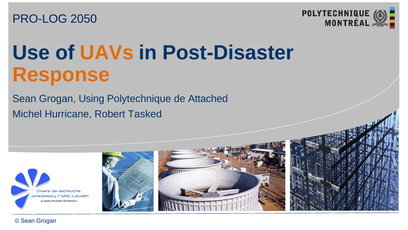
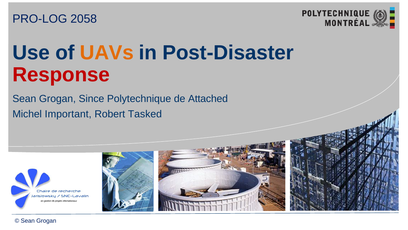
2050: 2050 -> 2058
Response colour: orange -> red
Using: Using -> Since
Hurricane: Hurricane -> Important
